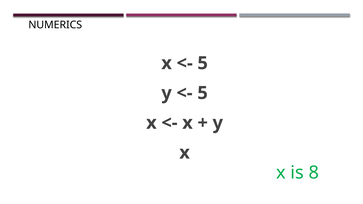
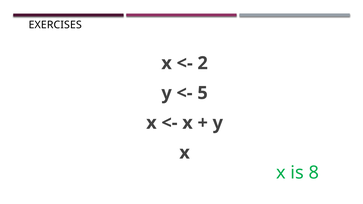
NUMERICS: NUMERICS -> EXERCISES
5 at (203, 63): 5 -> 2
